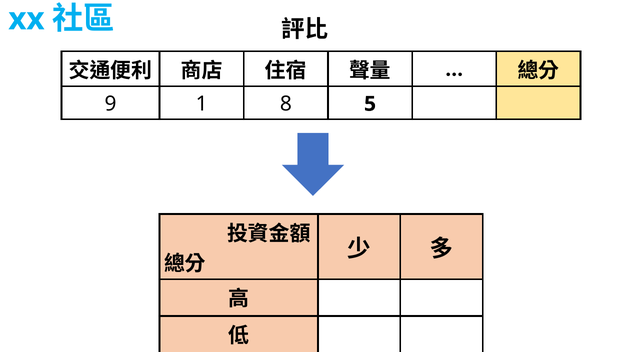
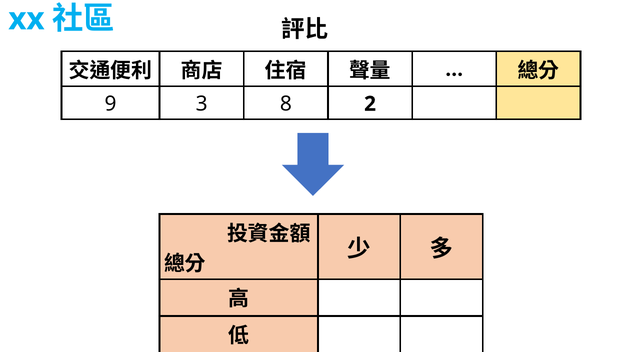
1: 1 -> 3
5: 5 -> 2
